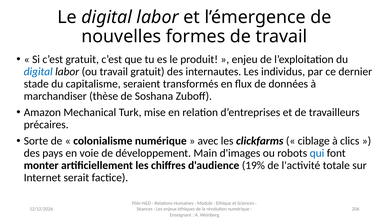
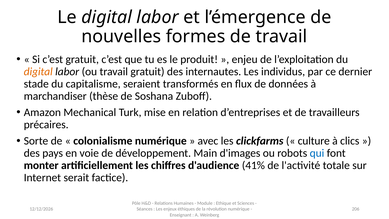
digital at (38, 72) colour: blue -> orange
ciblage: ciblage -> culture
19%: 19% -> 41%
